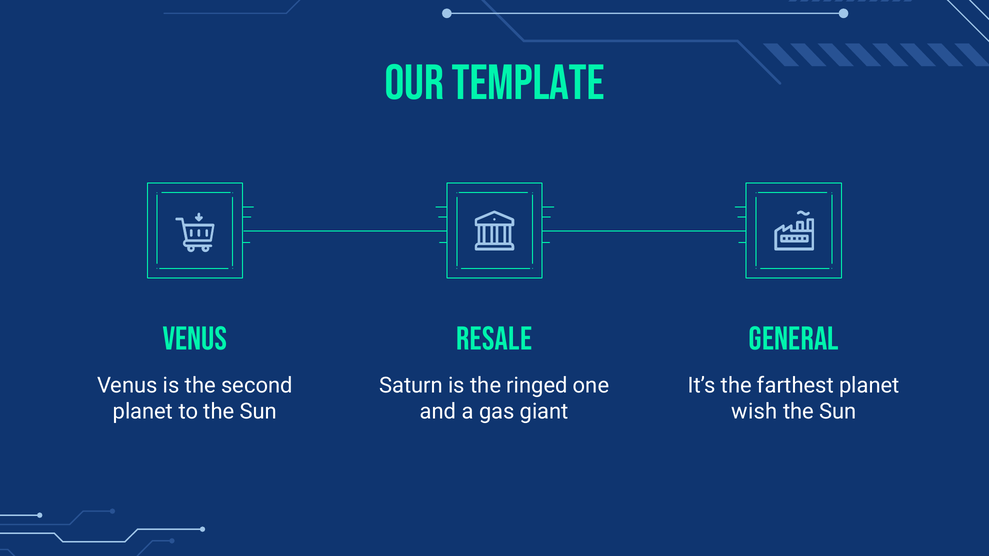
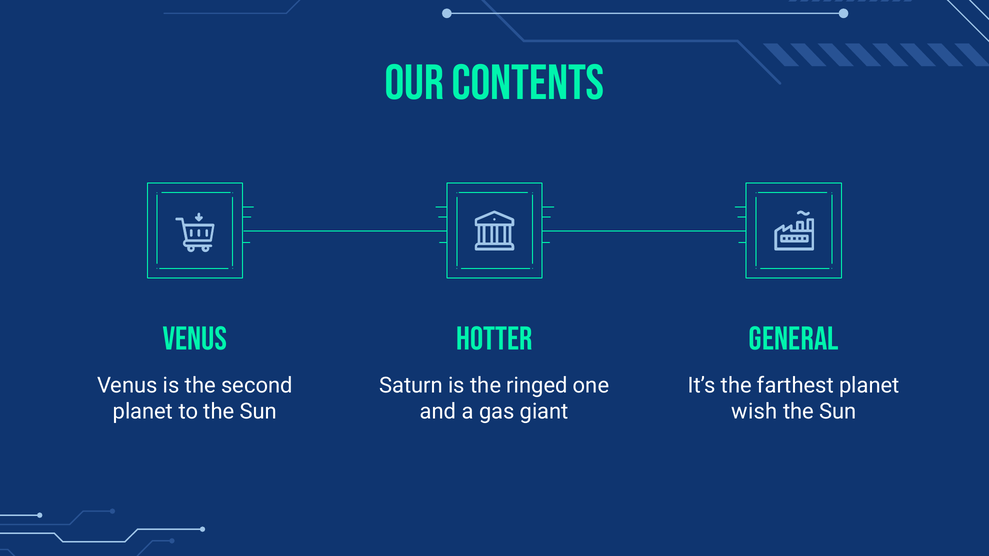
TEMPLATE: TEMPLATE -> CONTENTS
RESALE: RESALE -> HOTTER
